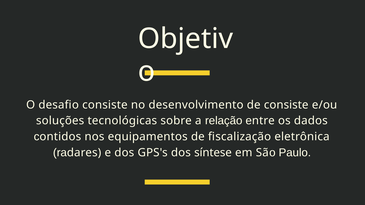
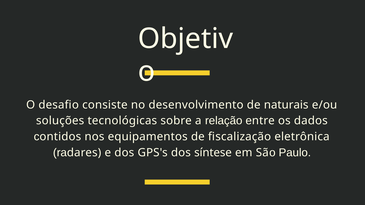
de consiste: consiste -> naturais
